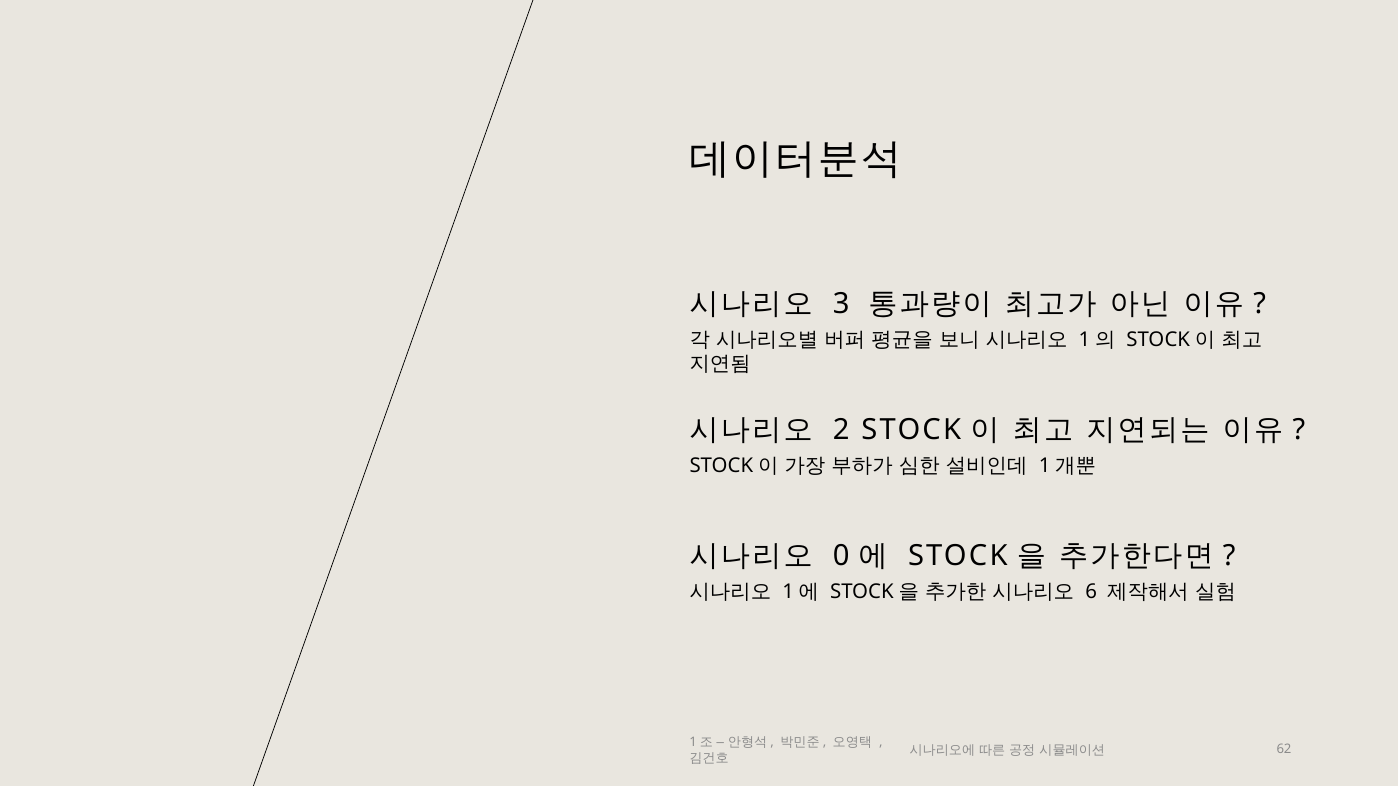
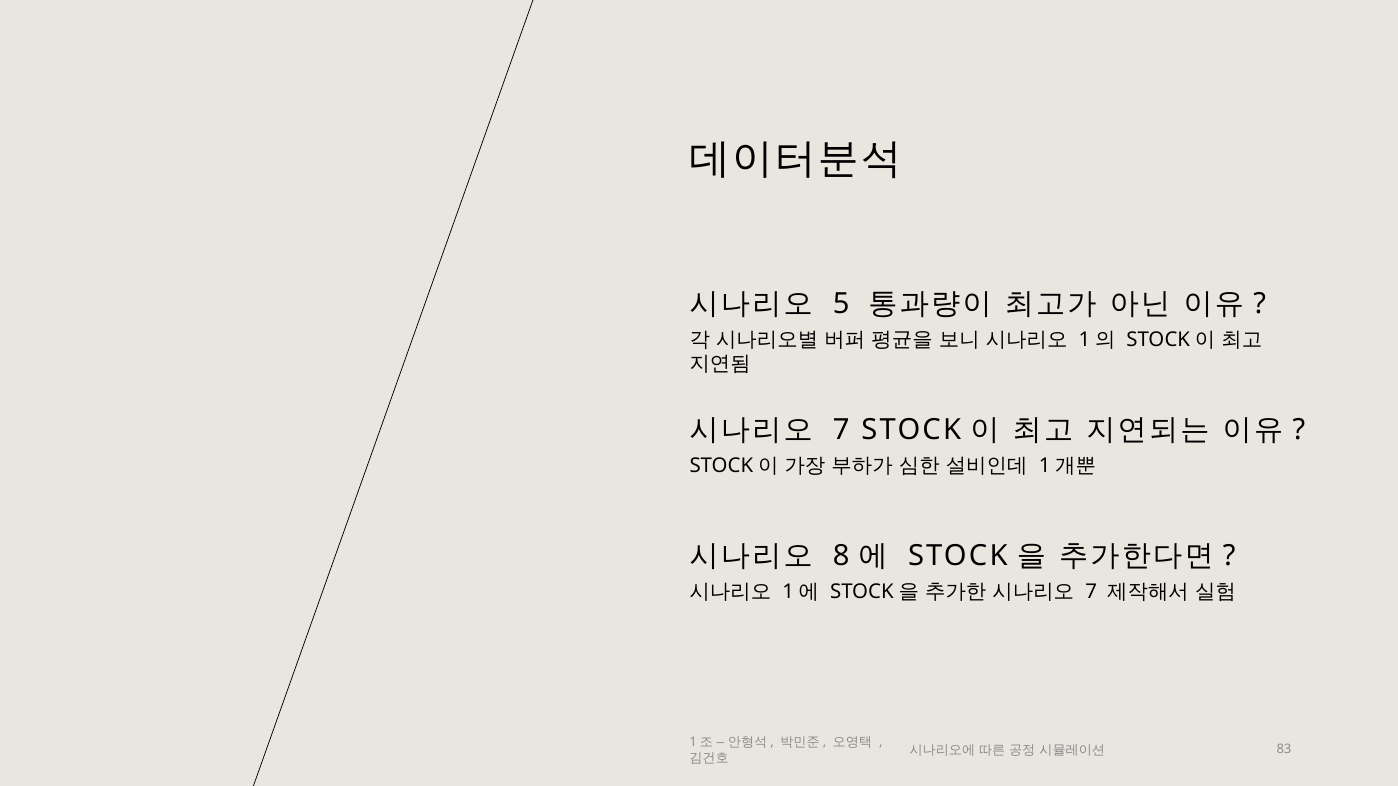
3: 3 -> 5
2 at (841, 430): 2 -> 7
0: 0 -> 8
6 at (1091, 592): 6 -> 7
62: 62 -> 83
